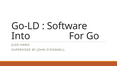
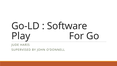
Into: Into -> Play
